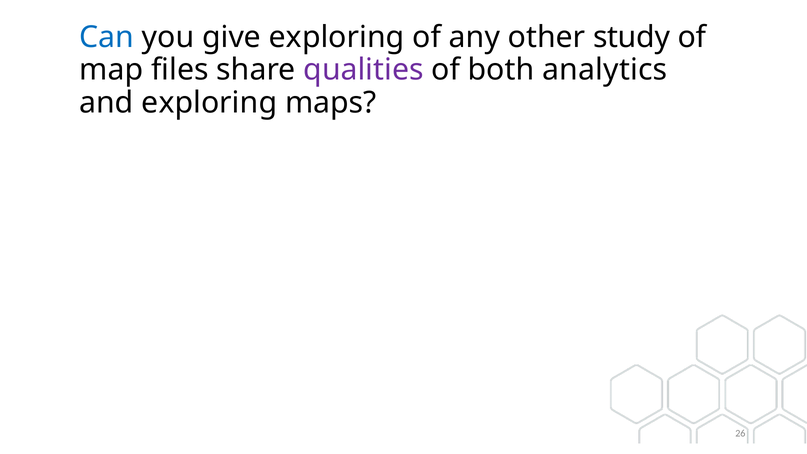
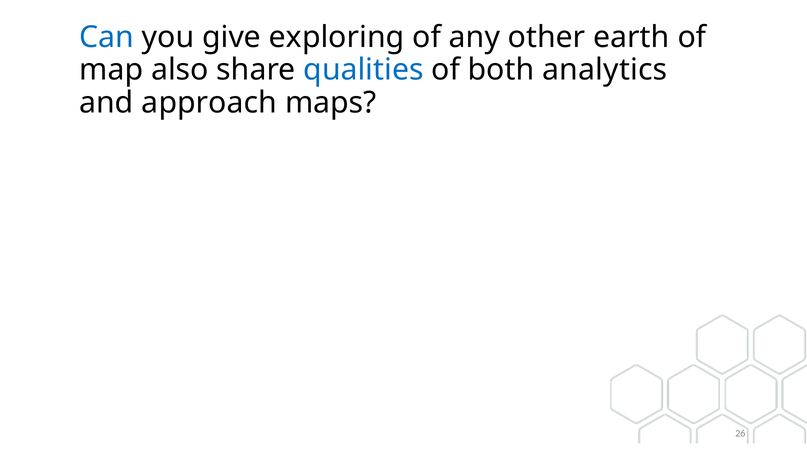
study: study -> earth
files: files -> also
qualities colour: purple -> blue
and exploring: exploring -> approach
